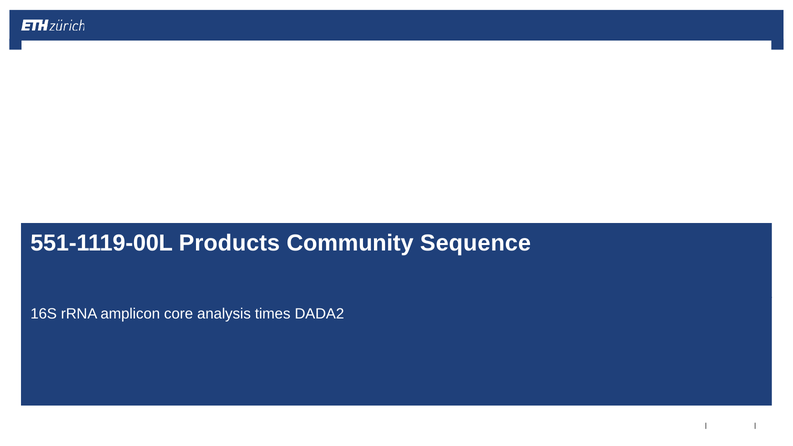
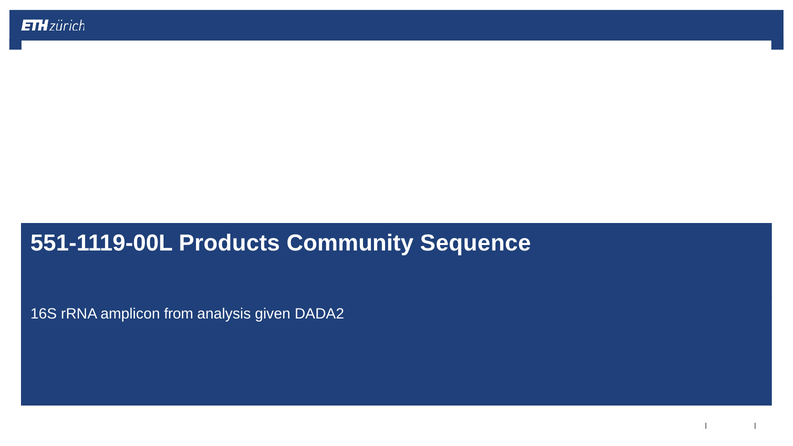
core: core -> from
times: times -> given
